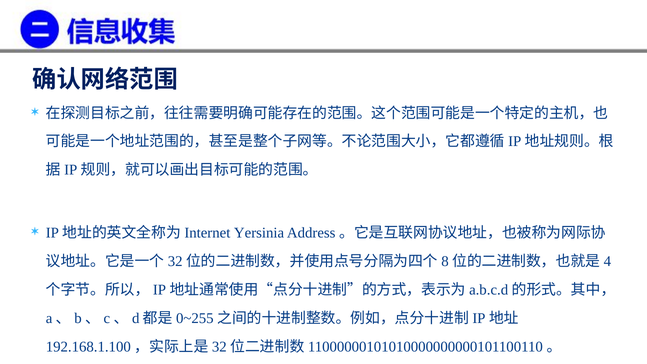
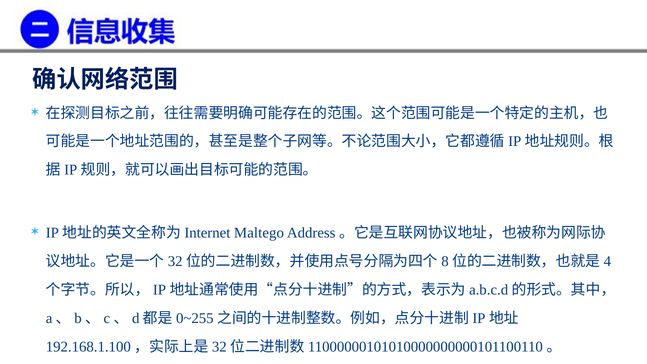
Yersinia: Yersinia -> Maltego
